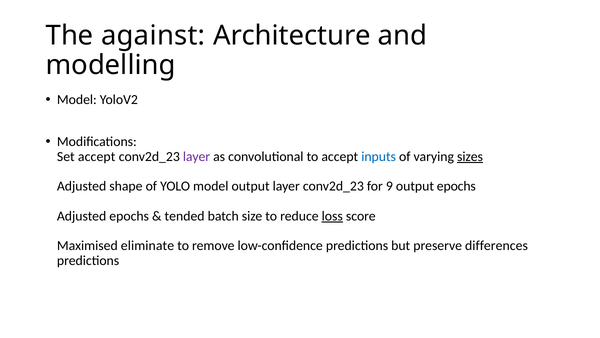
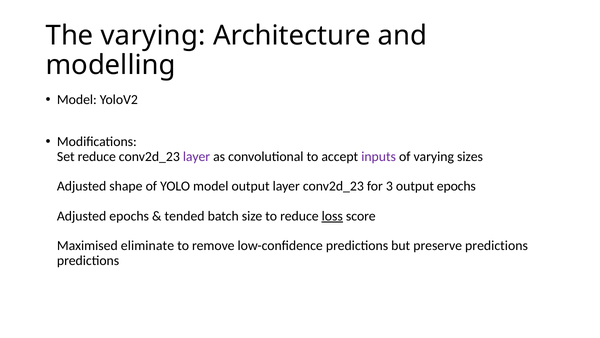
The against: against -> varying
Set accept: accept -> reduce
inputs colour: blue -> purple
sizes underline: present -> none
9: 9 -> 3
preserve differences: differences -> predictions
